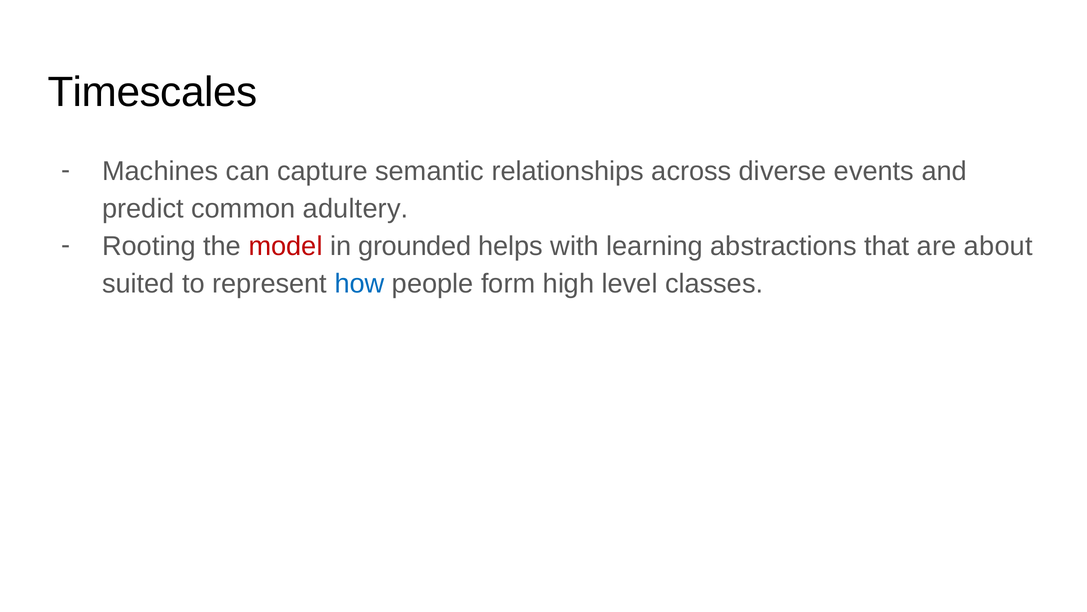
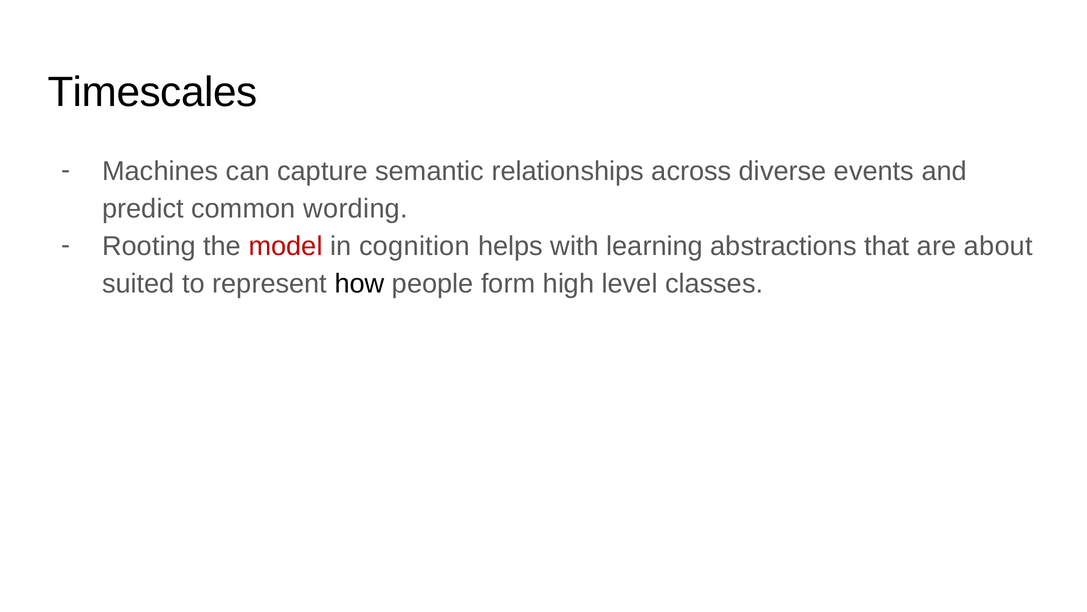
adultery: adultery -> wording
grounded: grounded -> cognition
how colour: blue -> black
